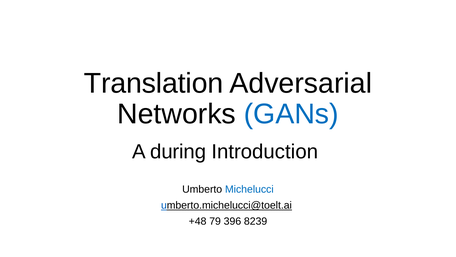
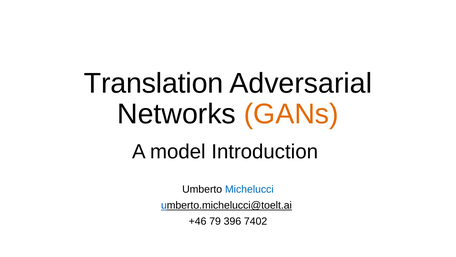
GANs colour: blue -> orange
during: during -> model
+48: +48 -> +46
8239: 8239 -> 7402
